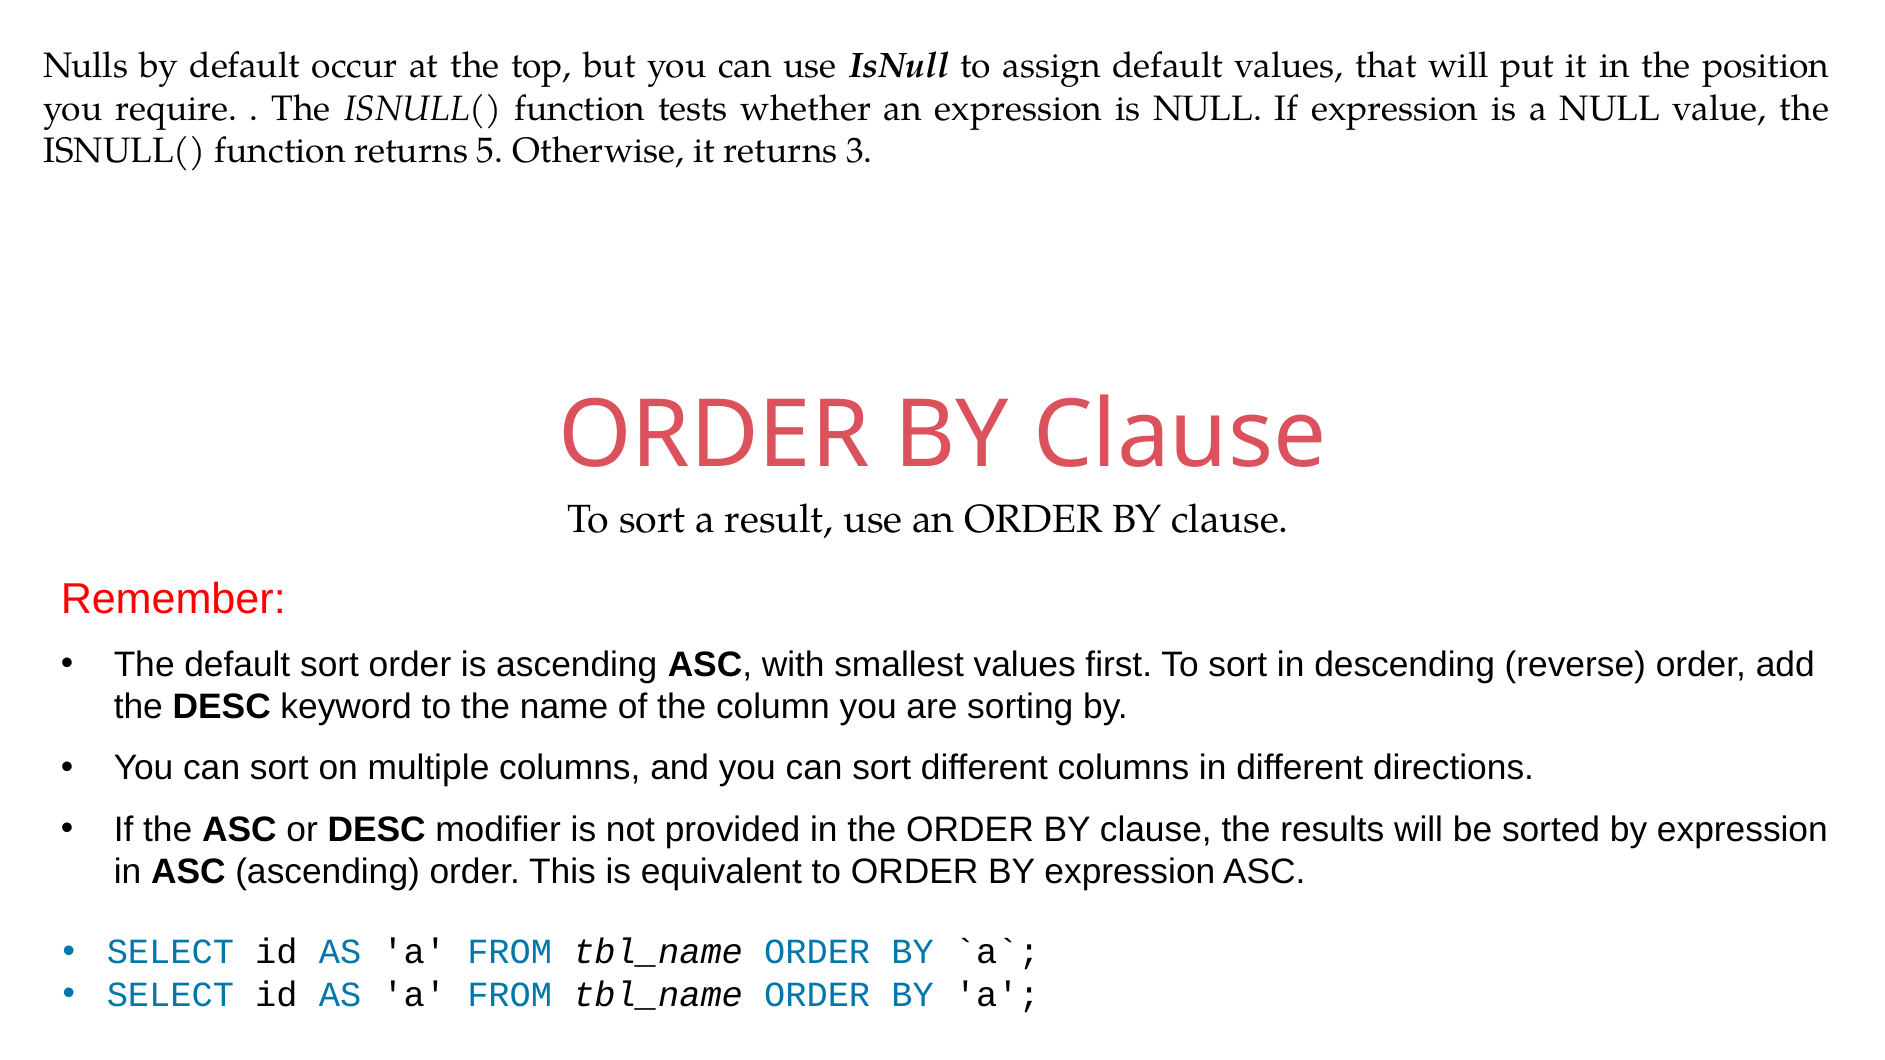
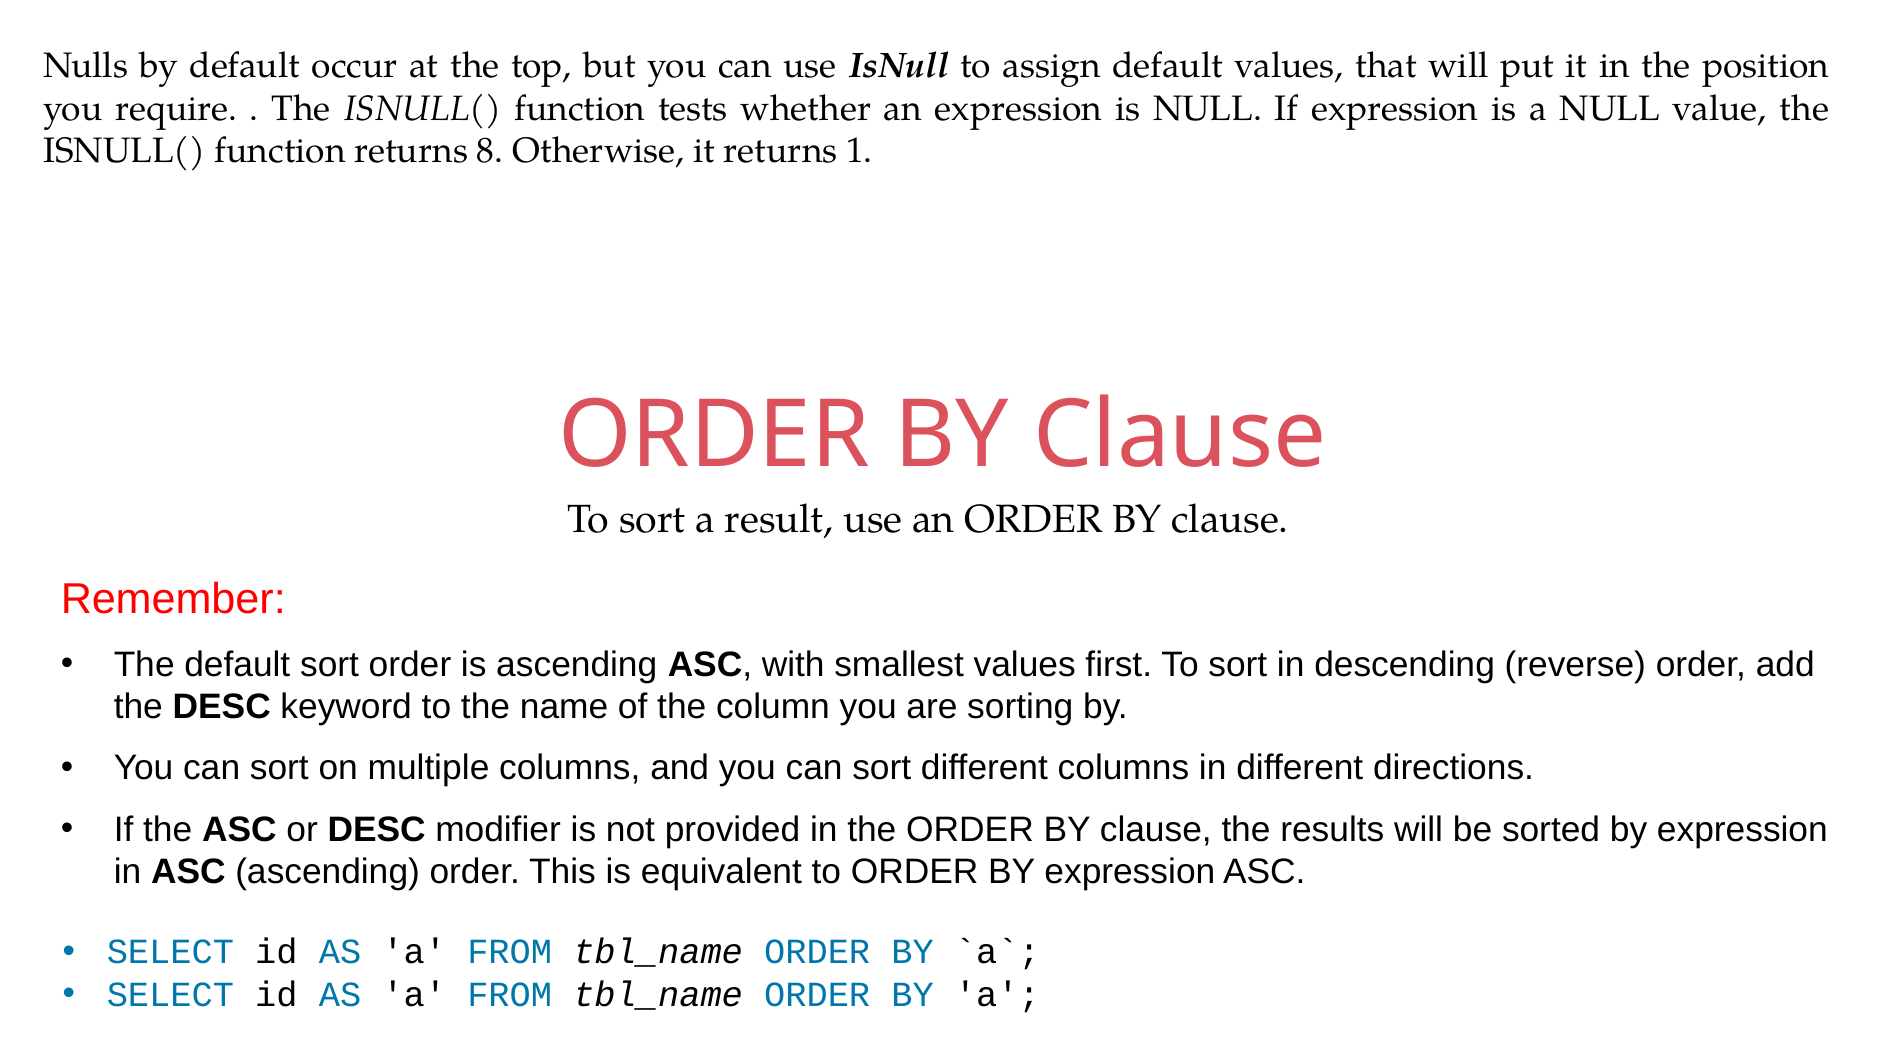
5: 5 -> 8
3: 3 -> 1
